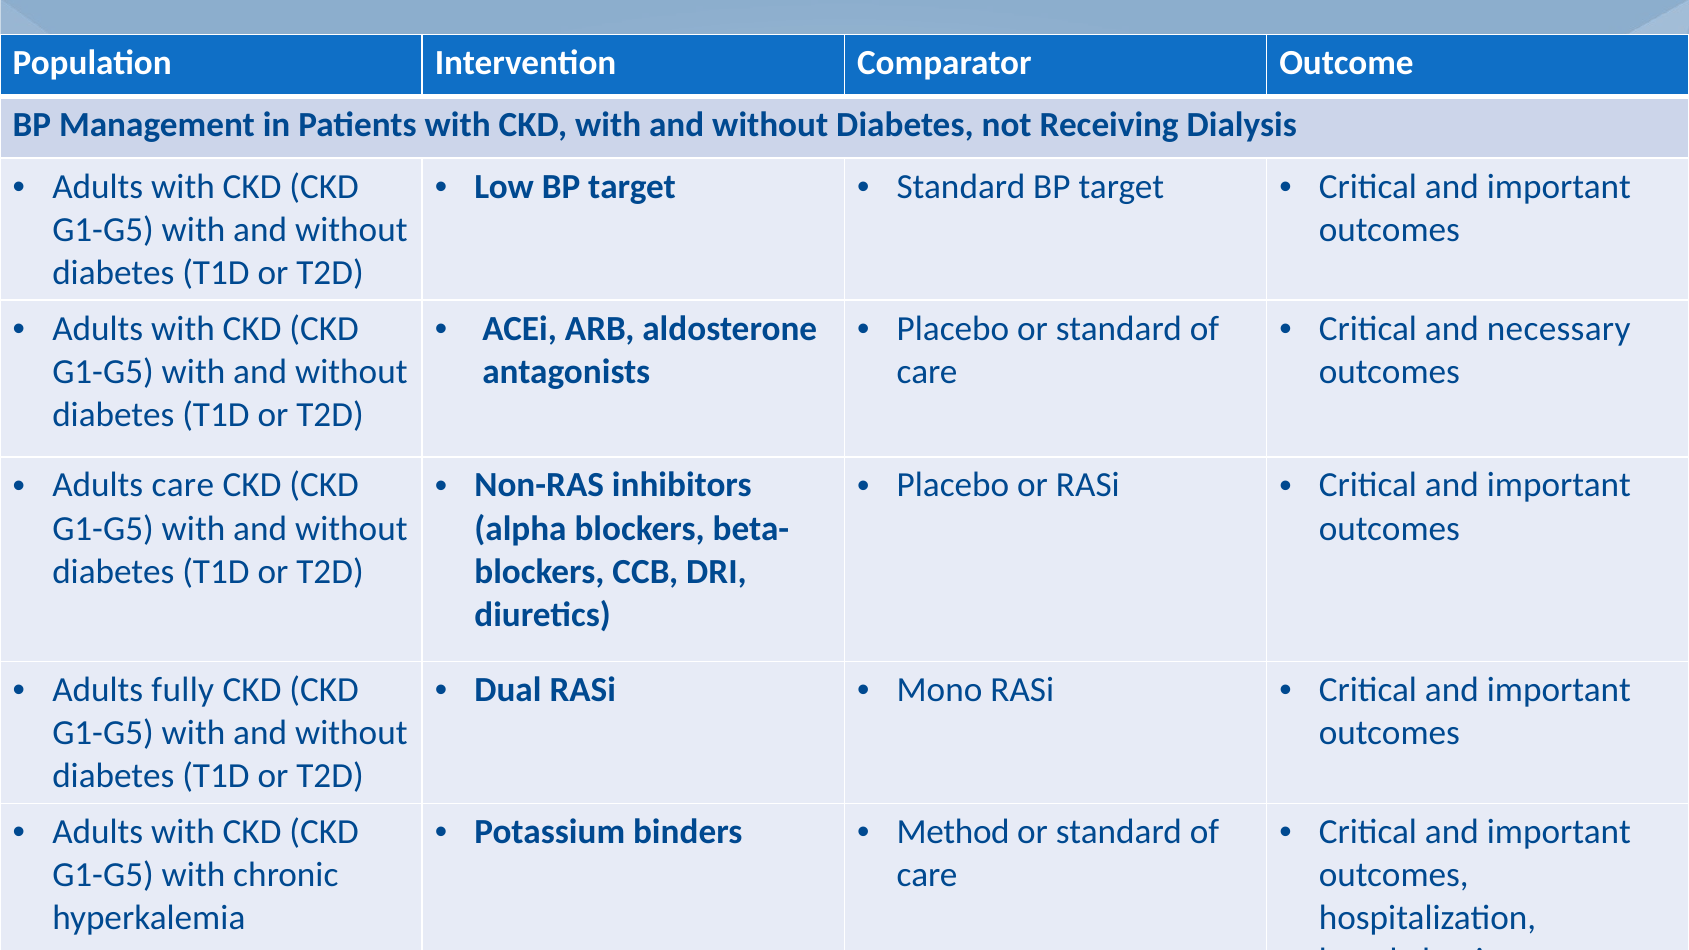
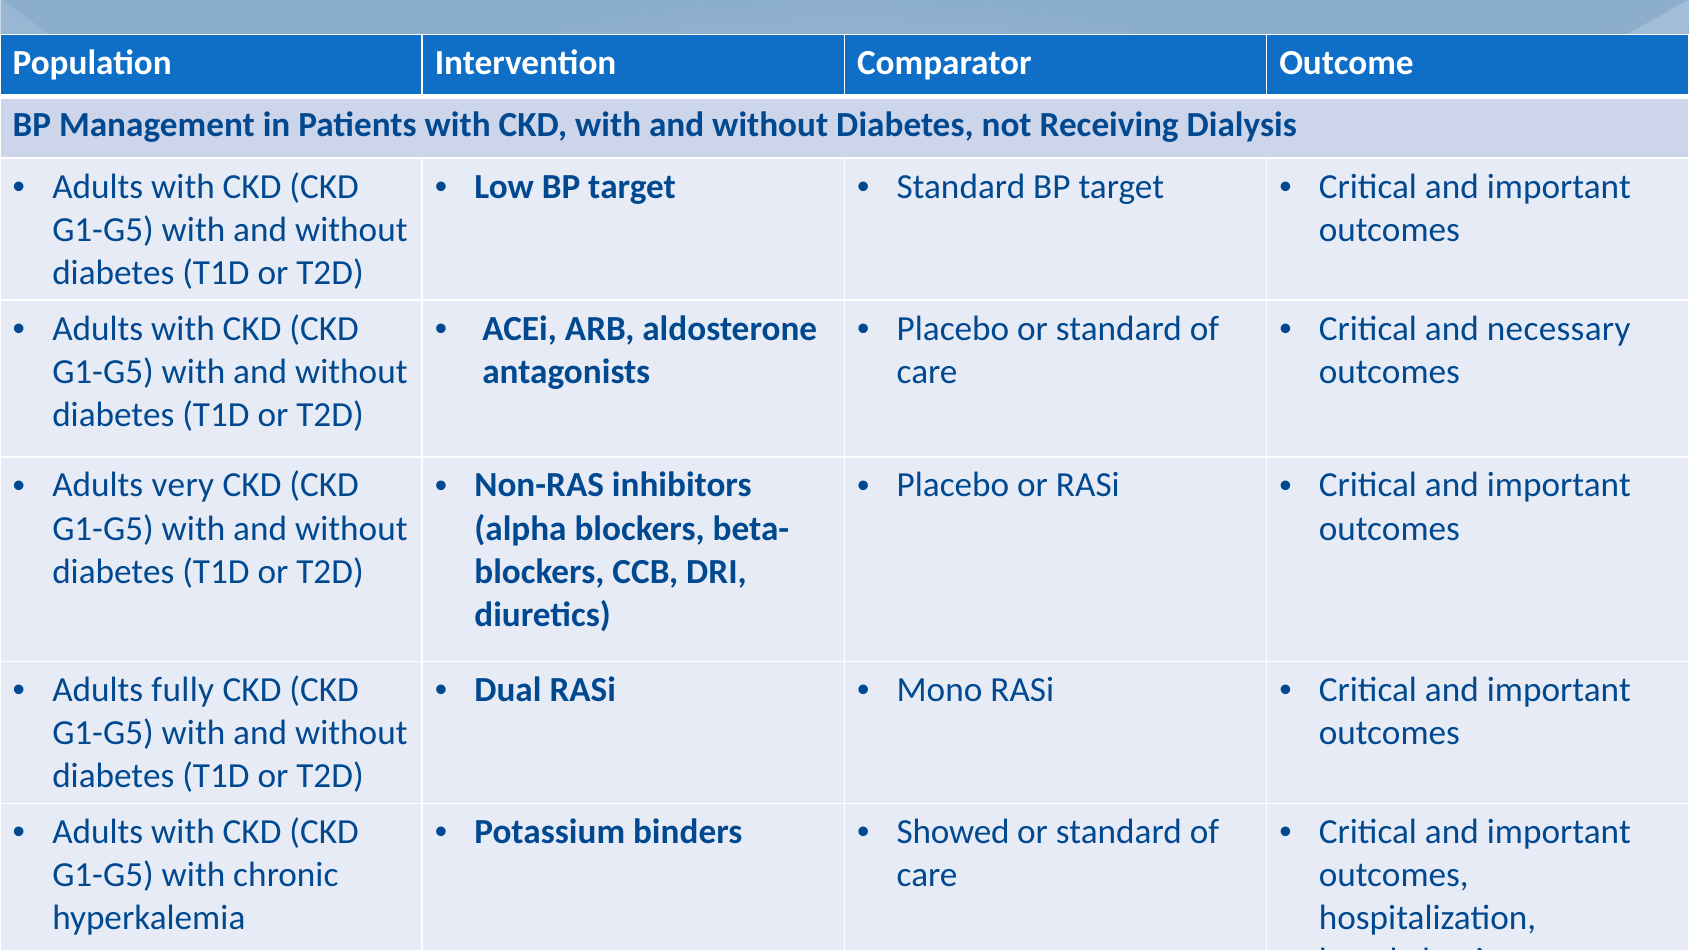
Adults care: care -> very
Method: Method -> Showed
